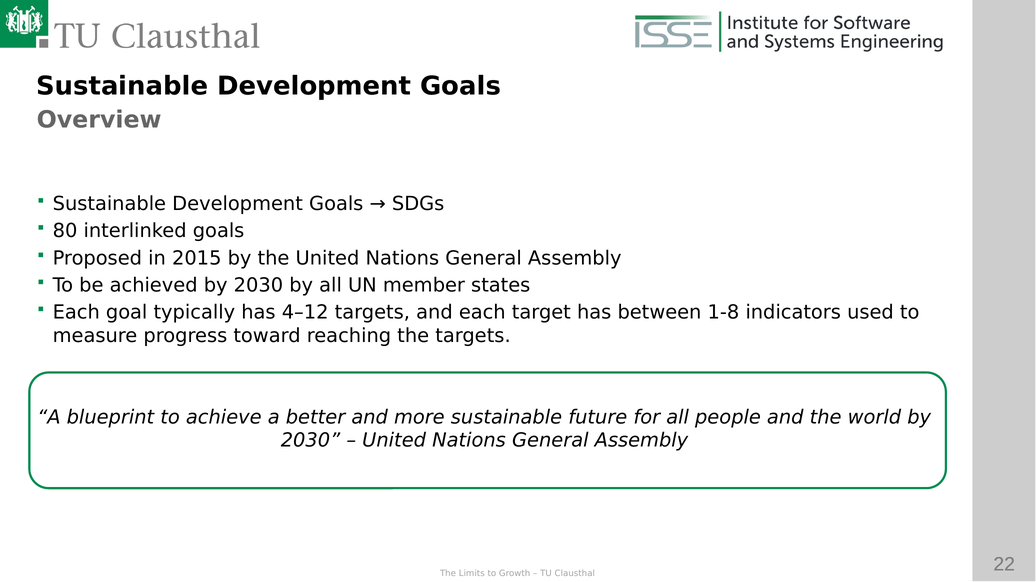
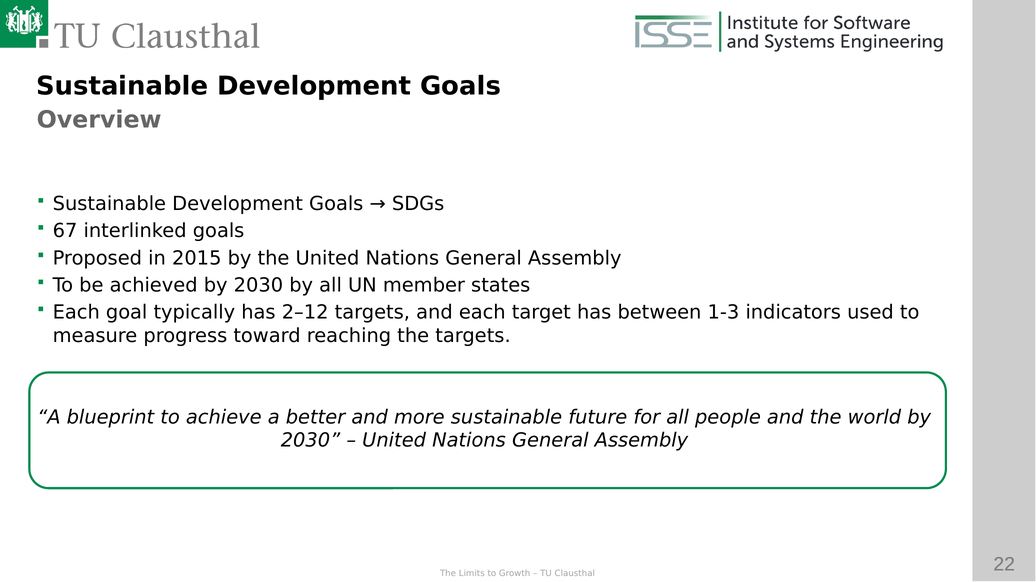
80: 80 -> 67
4–12: 4–12 -> 2–12
1-8: 1-8 -> 1-3
